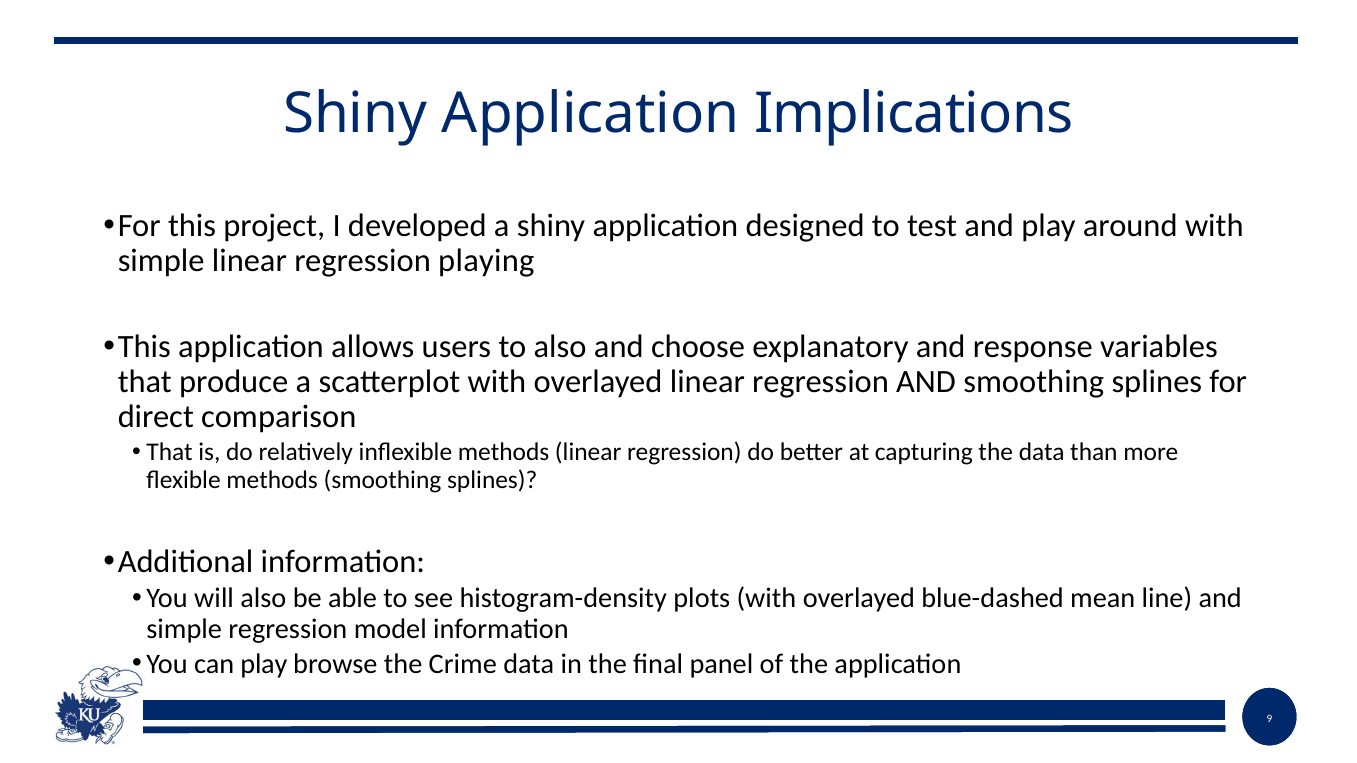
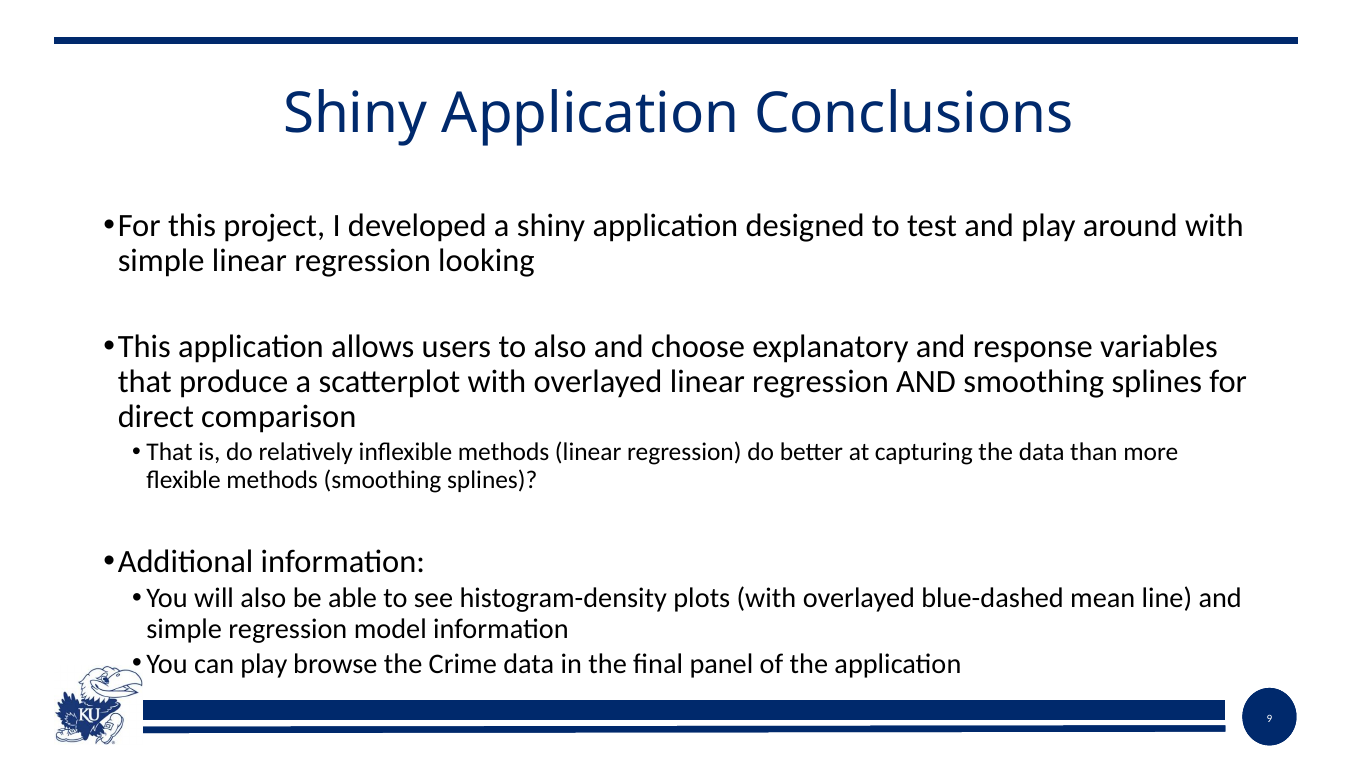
Implications: Implications -> Conclusions
playing: playing -> looking
